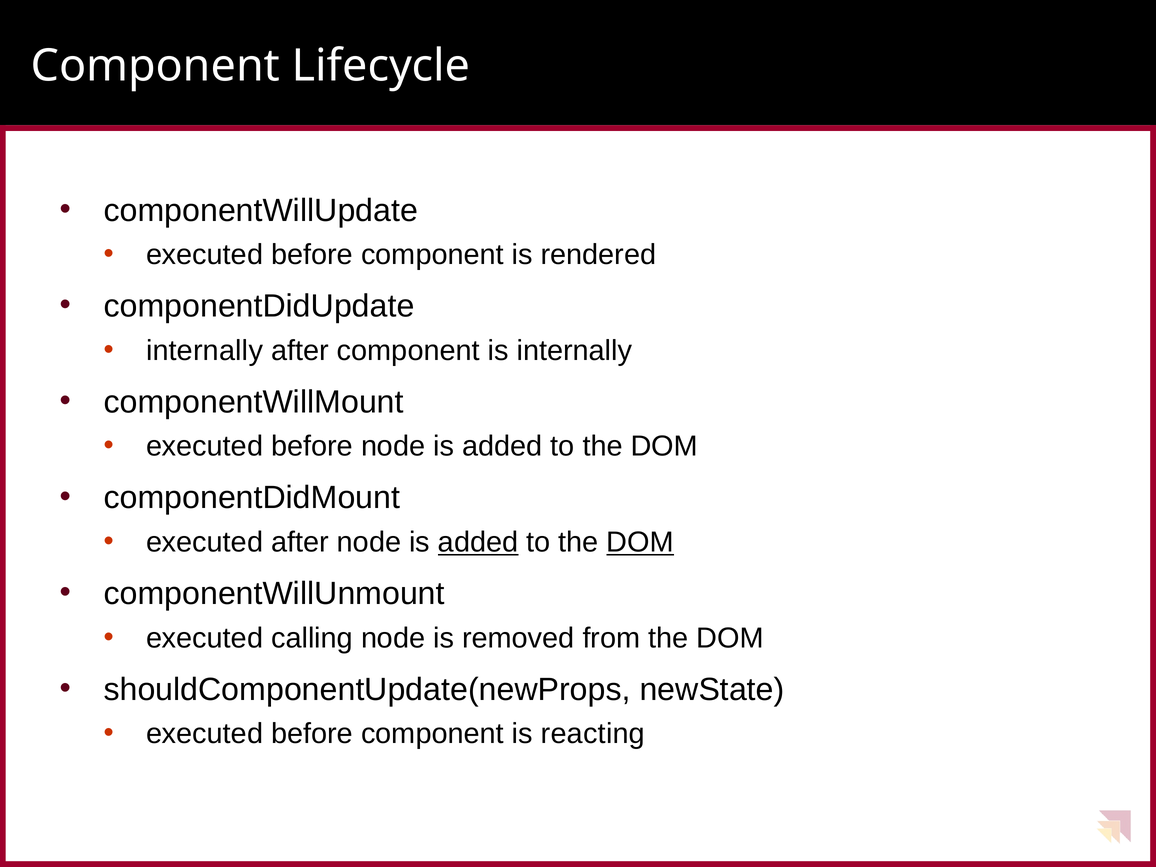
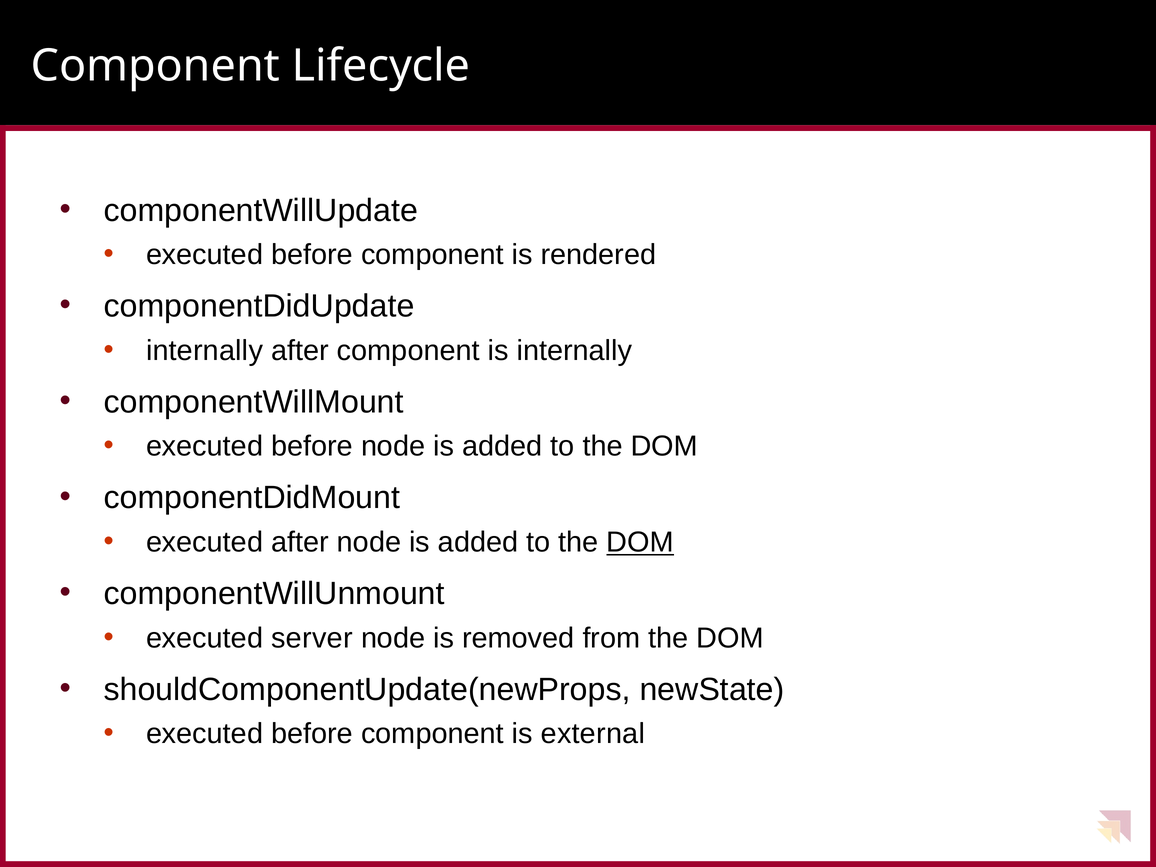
added at (478, 542) underline: present -> none
calling: calling -> server
reacting: reacting -> external
